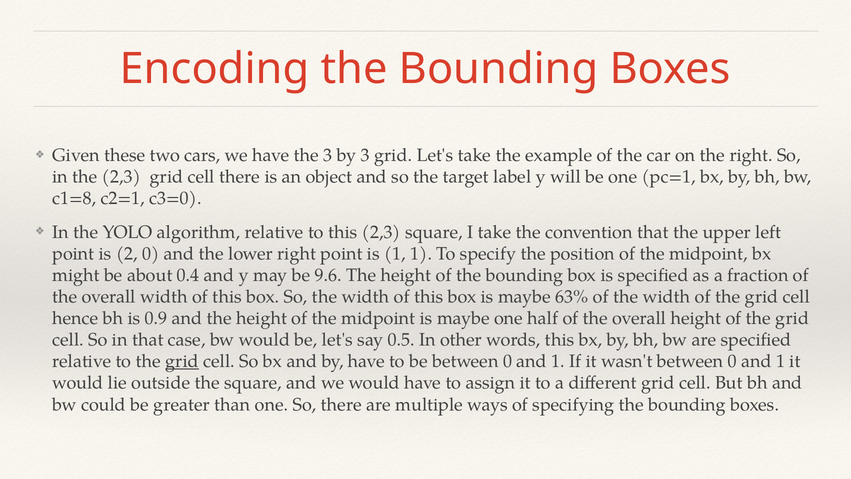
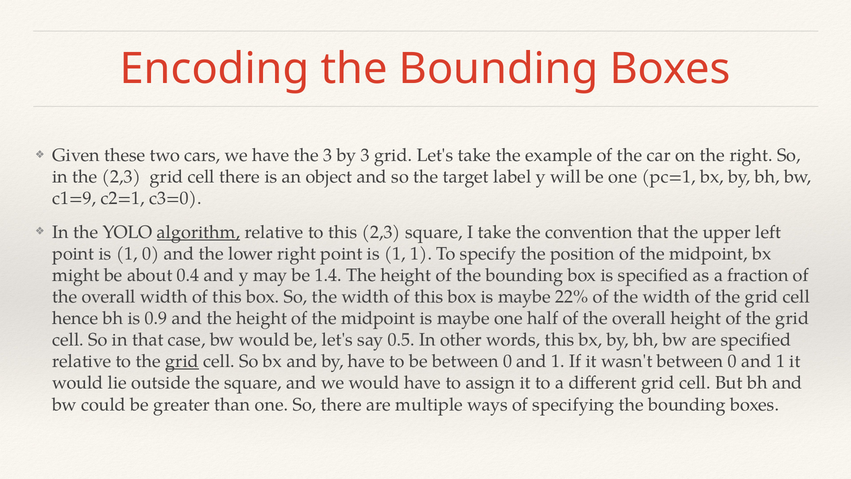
c1=8: c1=8 -> c1=9
algorithm underline: none -> present
2 at (127, 253): 2 -> 1
9.6: 9.6 -> 1.4
63%: 63% -> 22%
